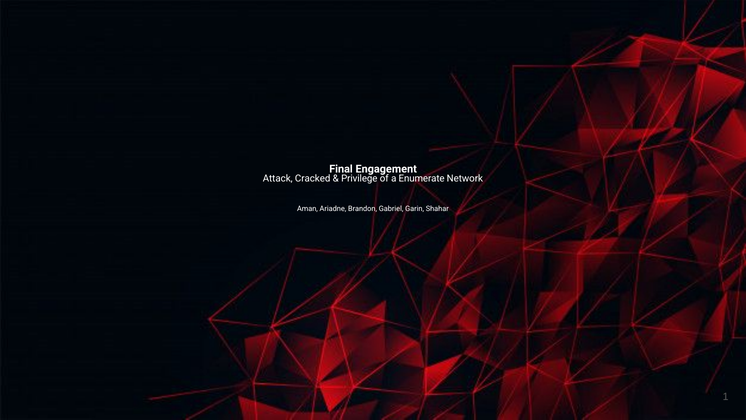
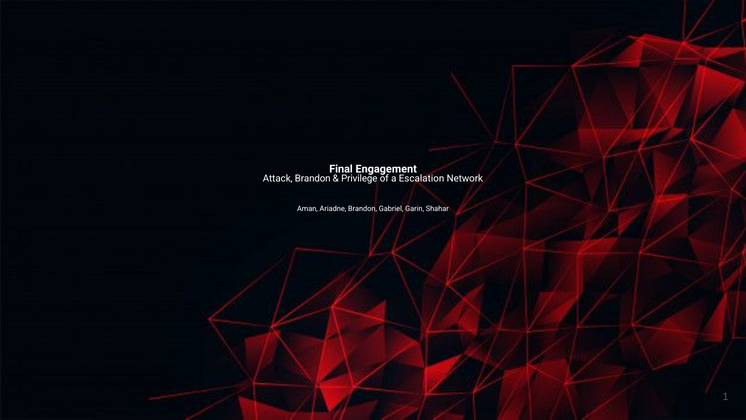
Attack Cracked: Cracked -> Brandon
Enumerate: Enumerate -> Escalation
